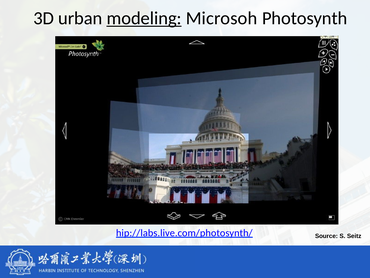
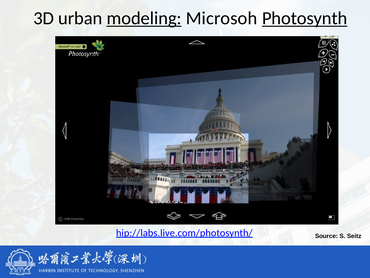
Photosynth underline: none -> present
